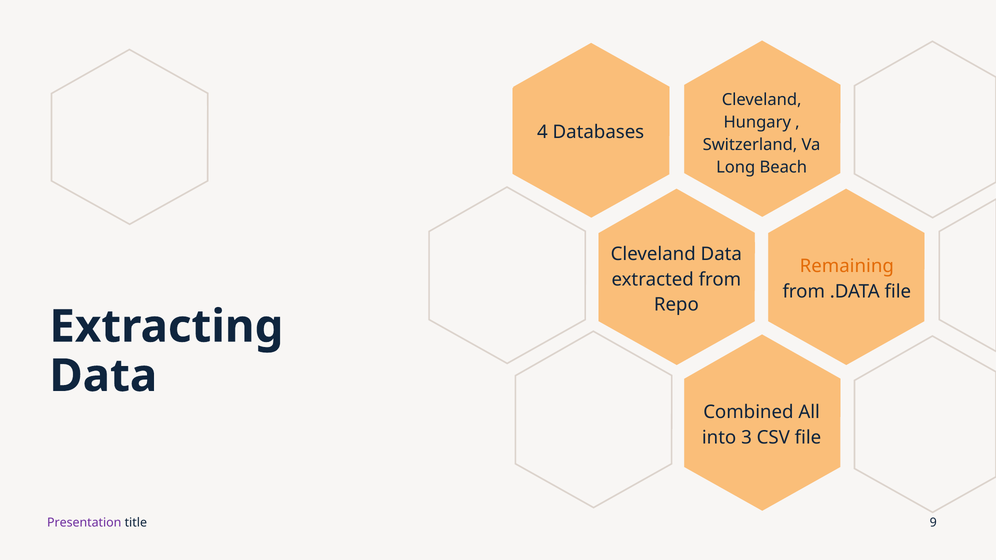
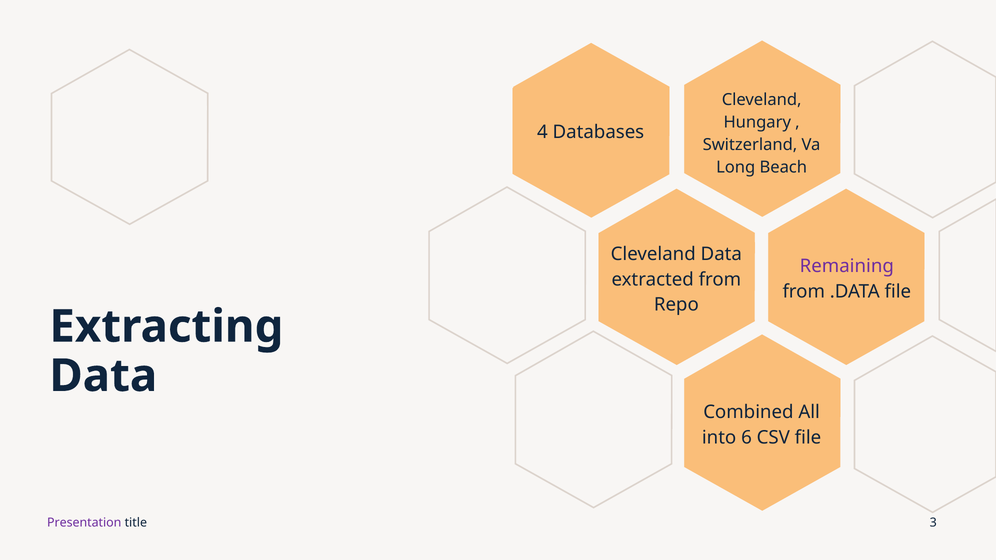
Remaining colour: orange -> purple
3: 3 -> 6
9: 9 -> 3
